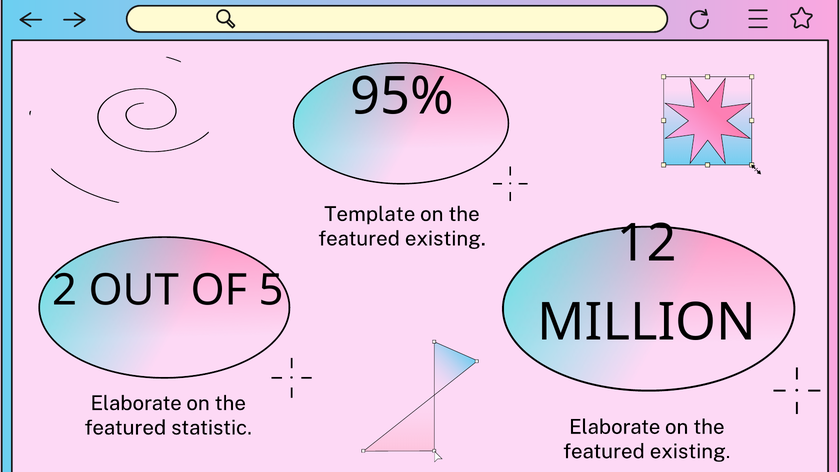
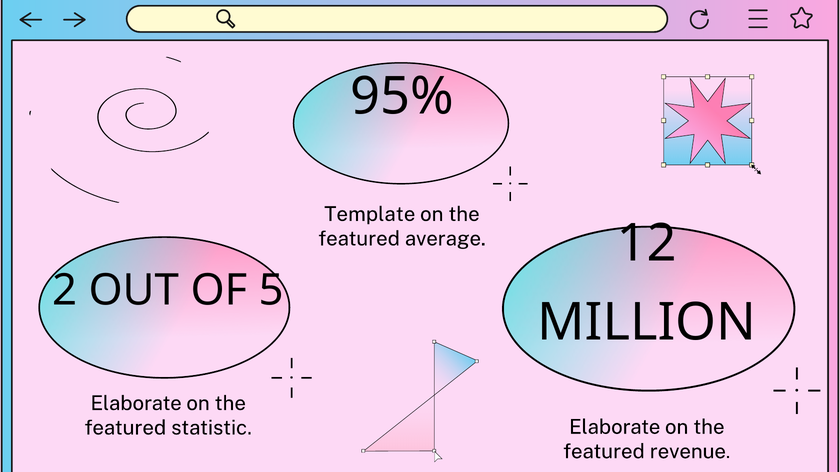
existing at (445, 239): existing -> average
existing at (690, 452): existing -> revenue
